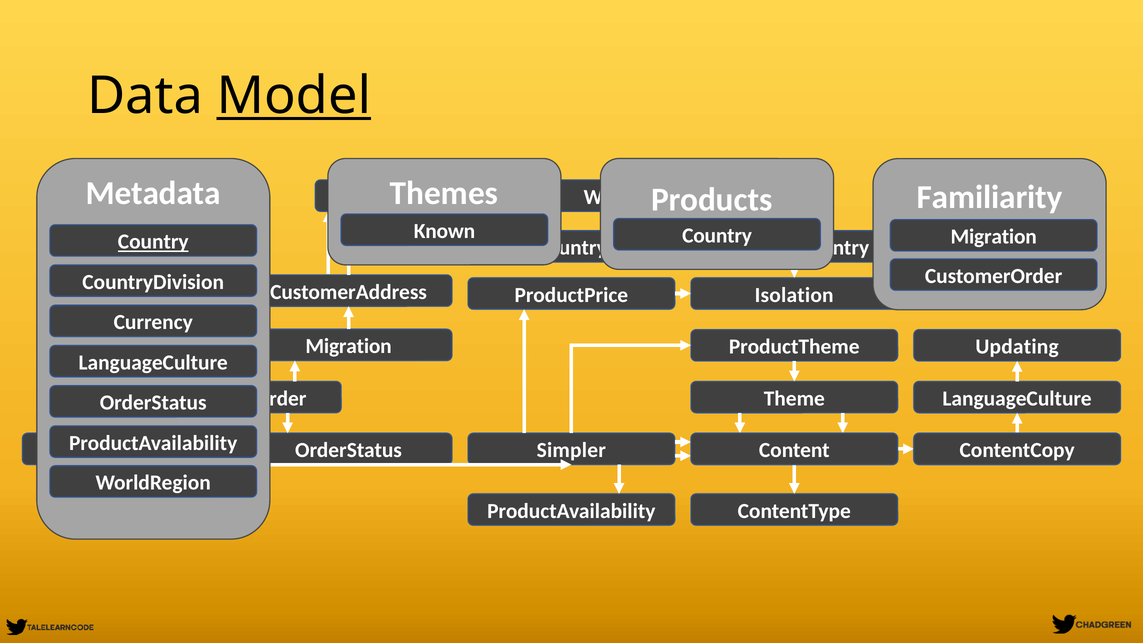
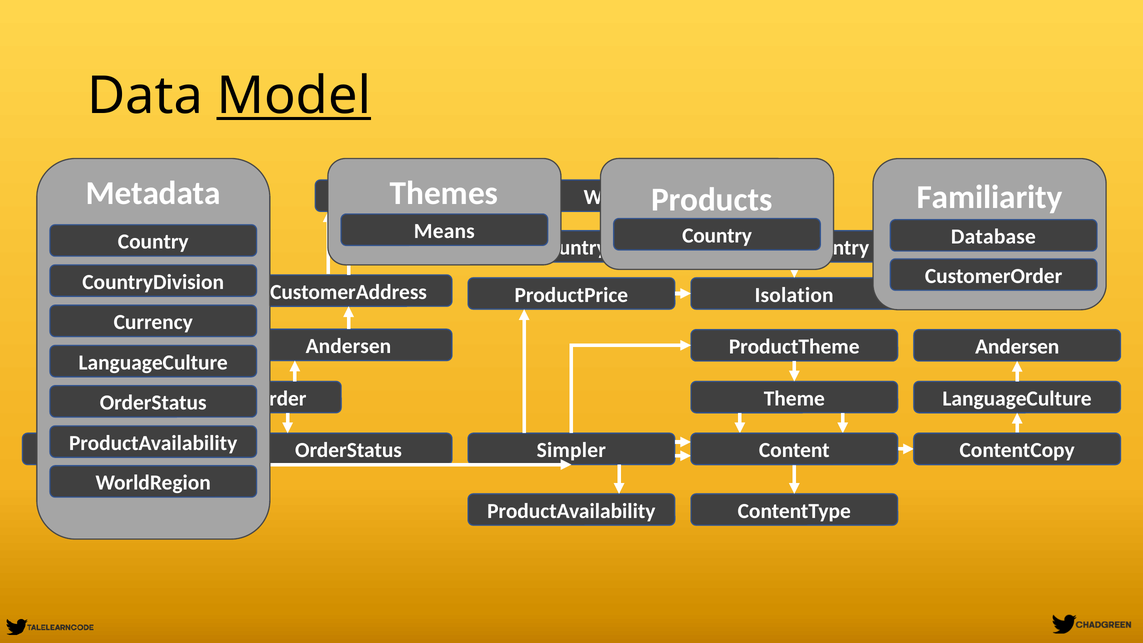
Known: Known -> Means
Migration at (994, 237): Migration -> Database
Country at (153, 242) underline: present -> none
Migration at (349, 346): Migration -> Andersen
Updating at (1017, 347): Updating -> Andersen
